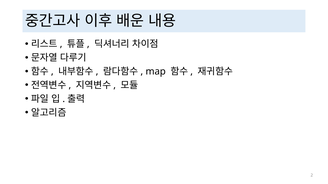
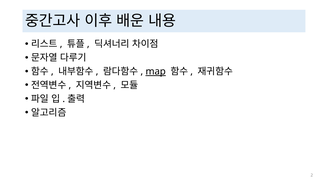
map underline: none -> present
